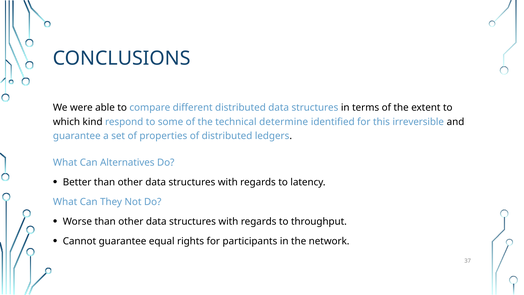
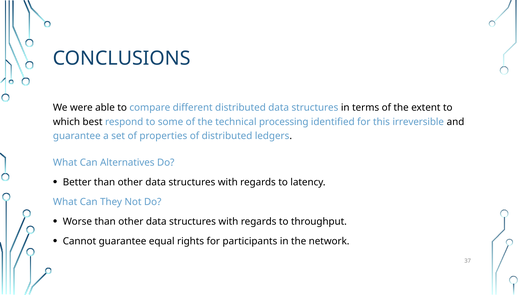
kind: kind -> best
determine: determine -> processing
